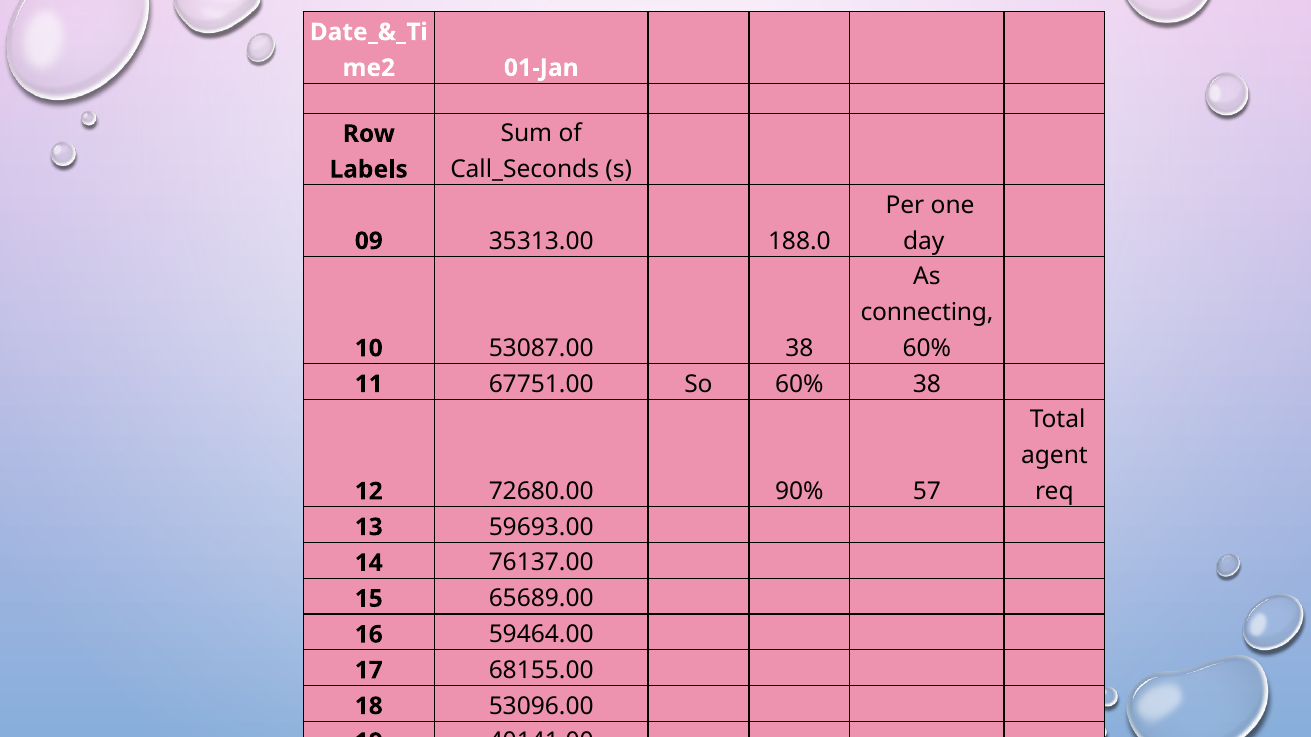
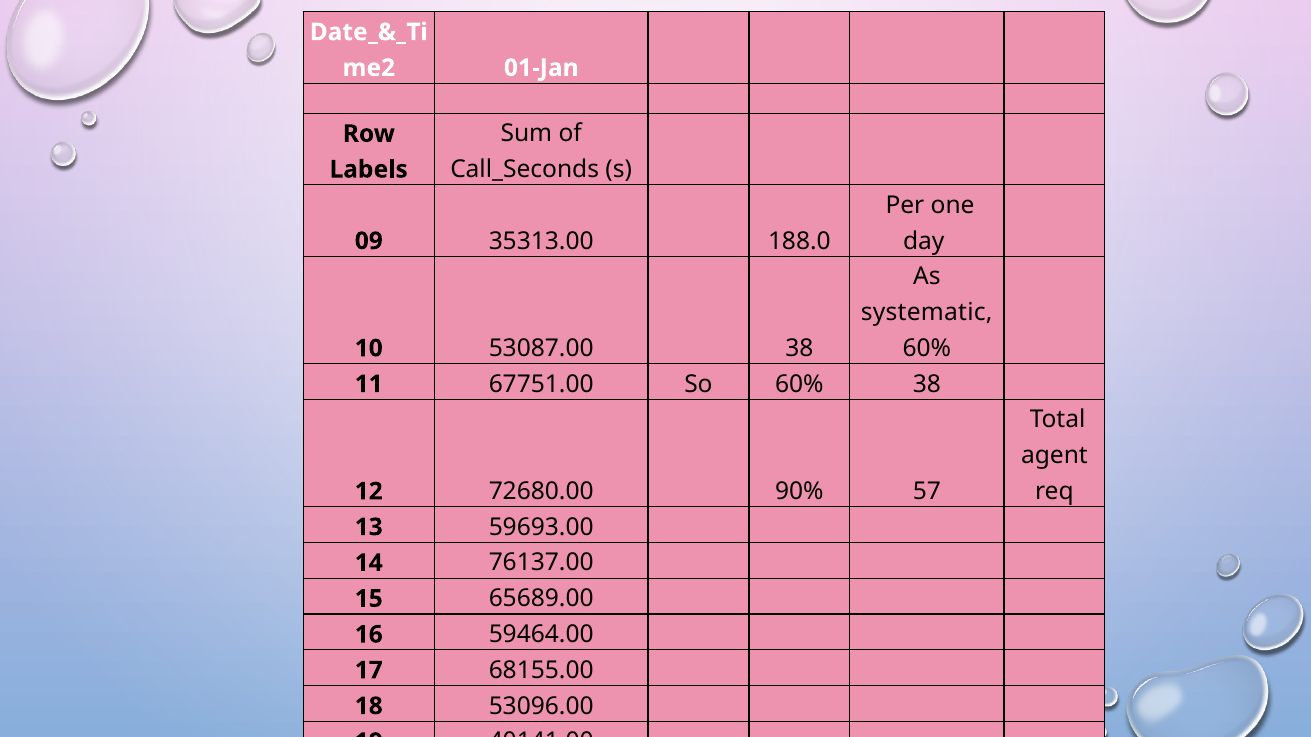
connecting: connecting -> systematic
